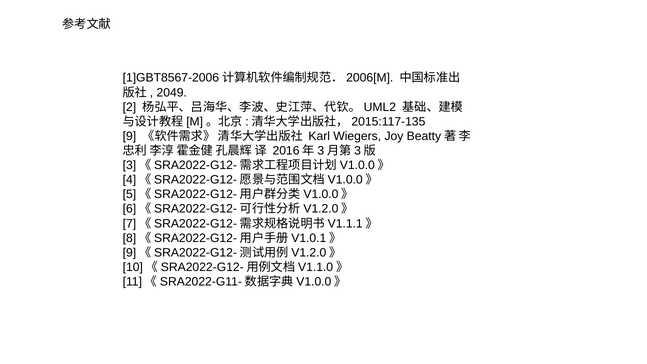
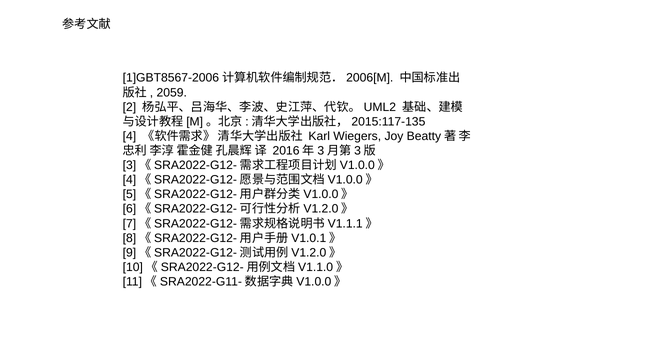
2049: 2049 -> 2059
9: 9 -> 4
